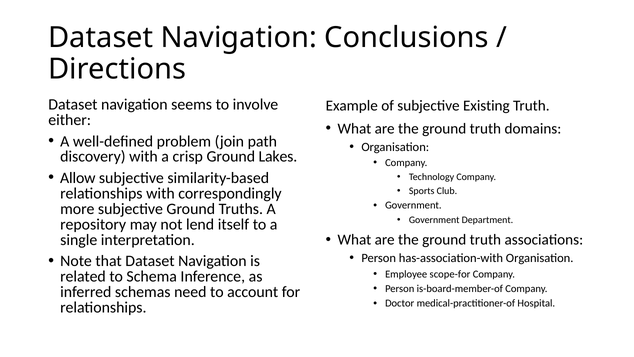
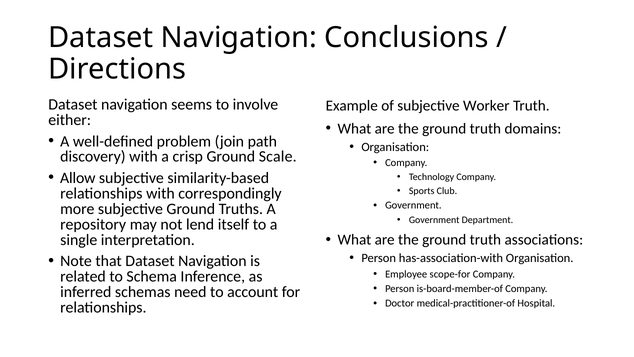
Existing: Existing -> Worker
Lakes: Lakes -> Scale
